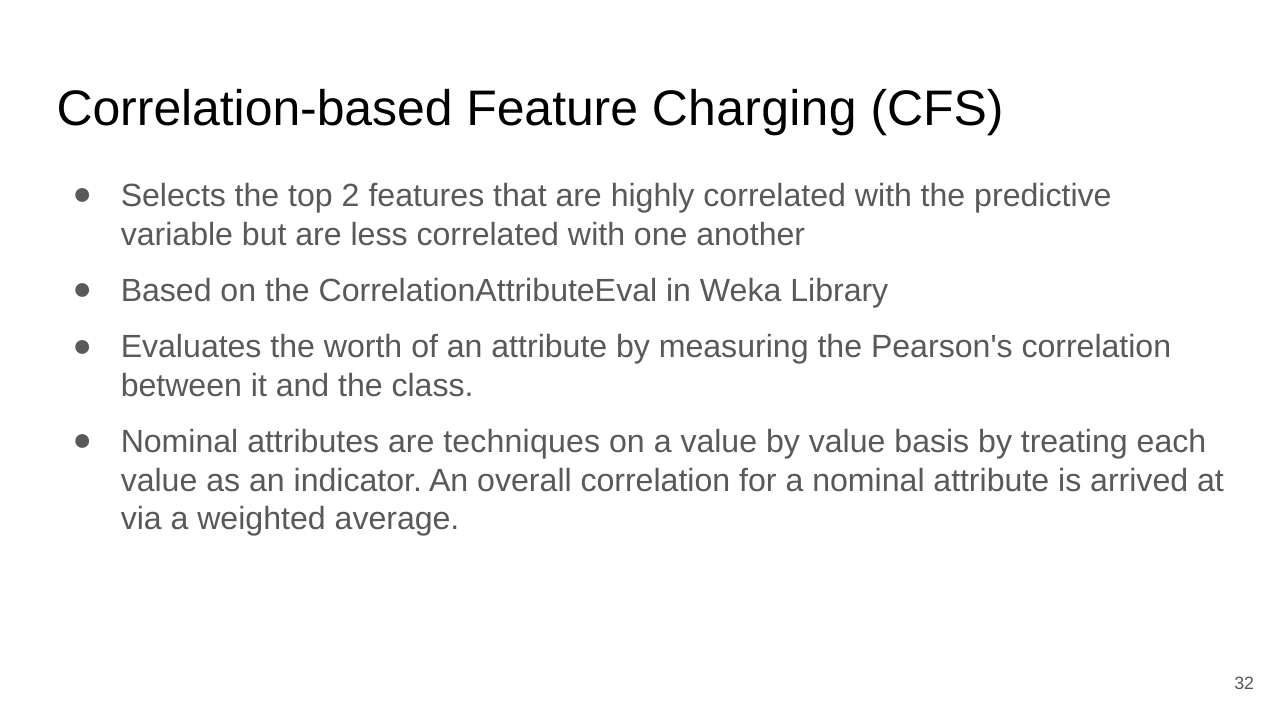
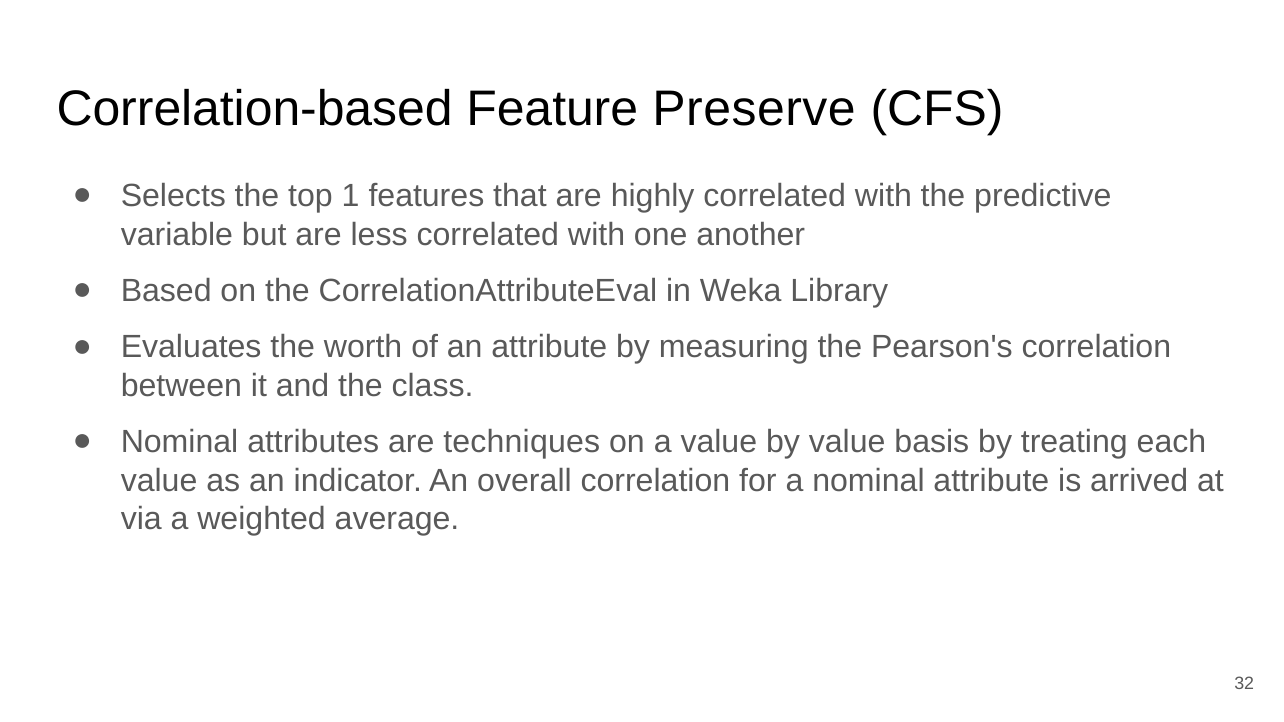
Charging: Charging -> Preserve
2: 2 -> 1
